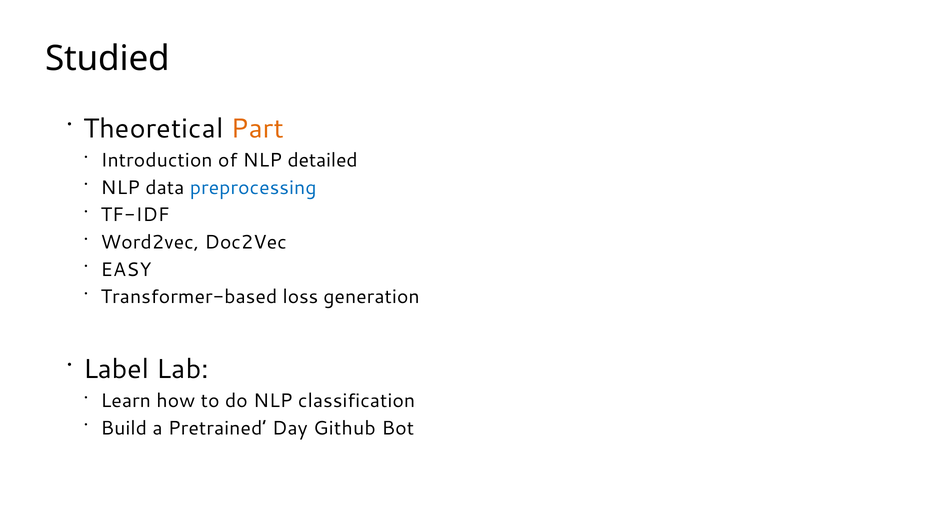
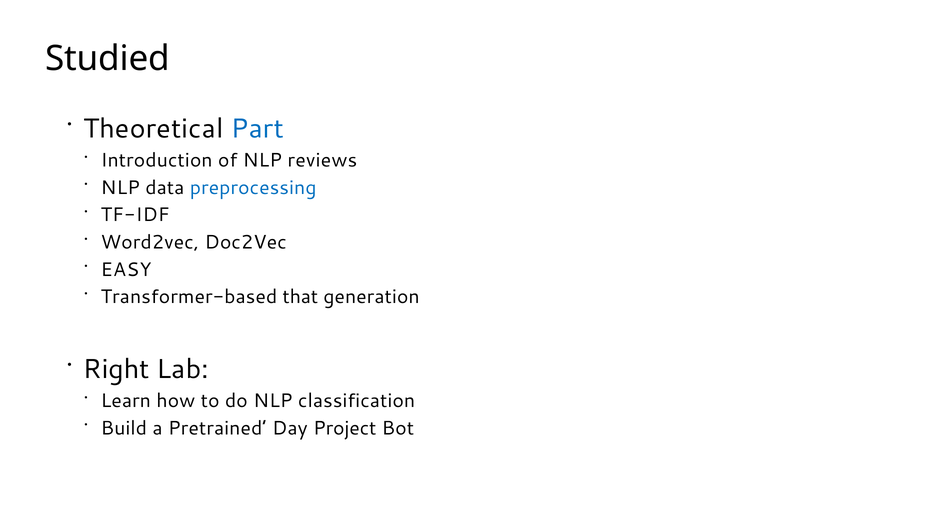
Part colour: orange -> blue
detailed: detailed -> reviews
loss: loss -> that
Label: Label -> Right
Github: Github -> Project
